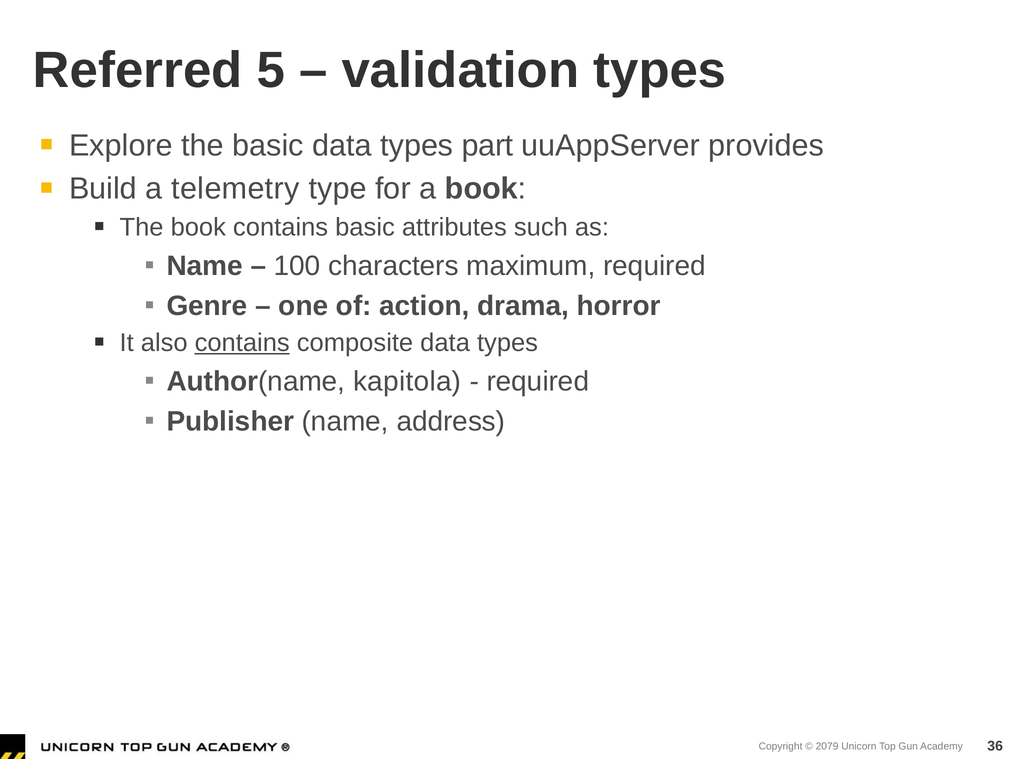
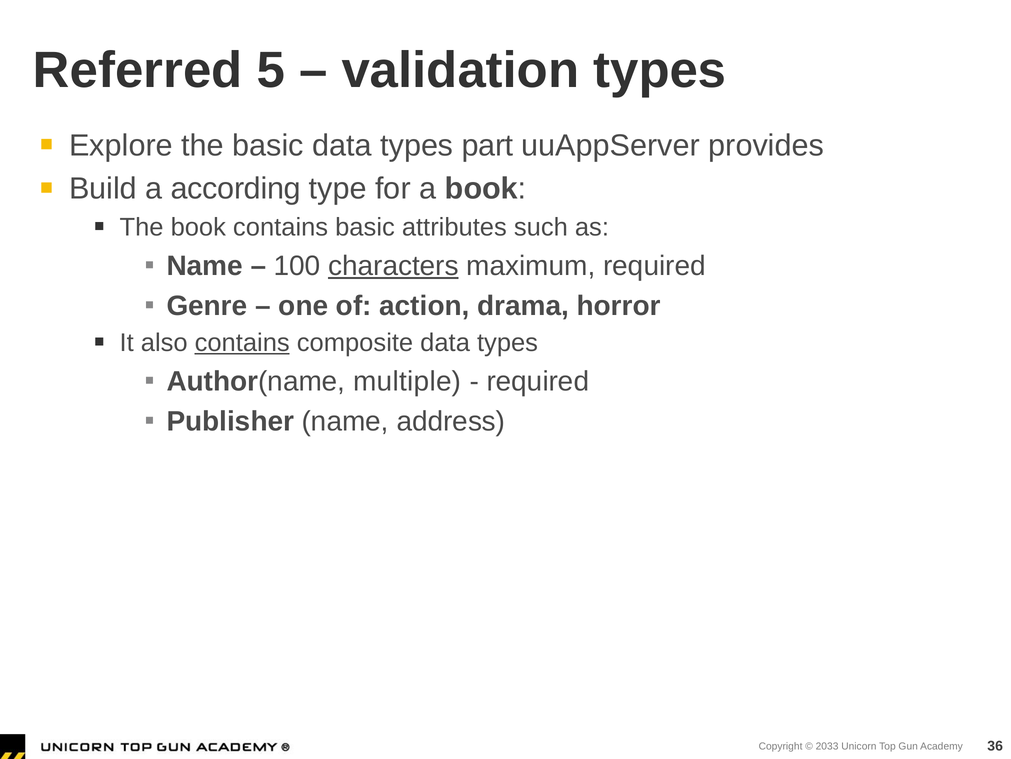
telemetry: telemetry -> according
characters underline: none -> present
kapitola: kapitola -> multiple
2079: 2079 -> 2033
